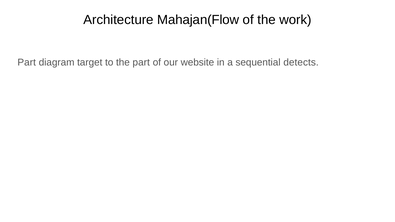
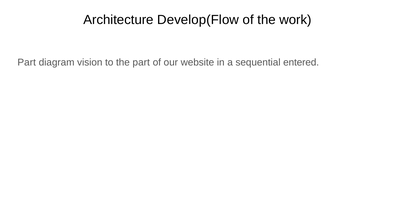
Mahajan(Flow: Mahajan(Flow -> Develop(Flow
target: target -> vision
detects: detects -> entered
